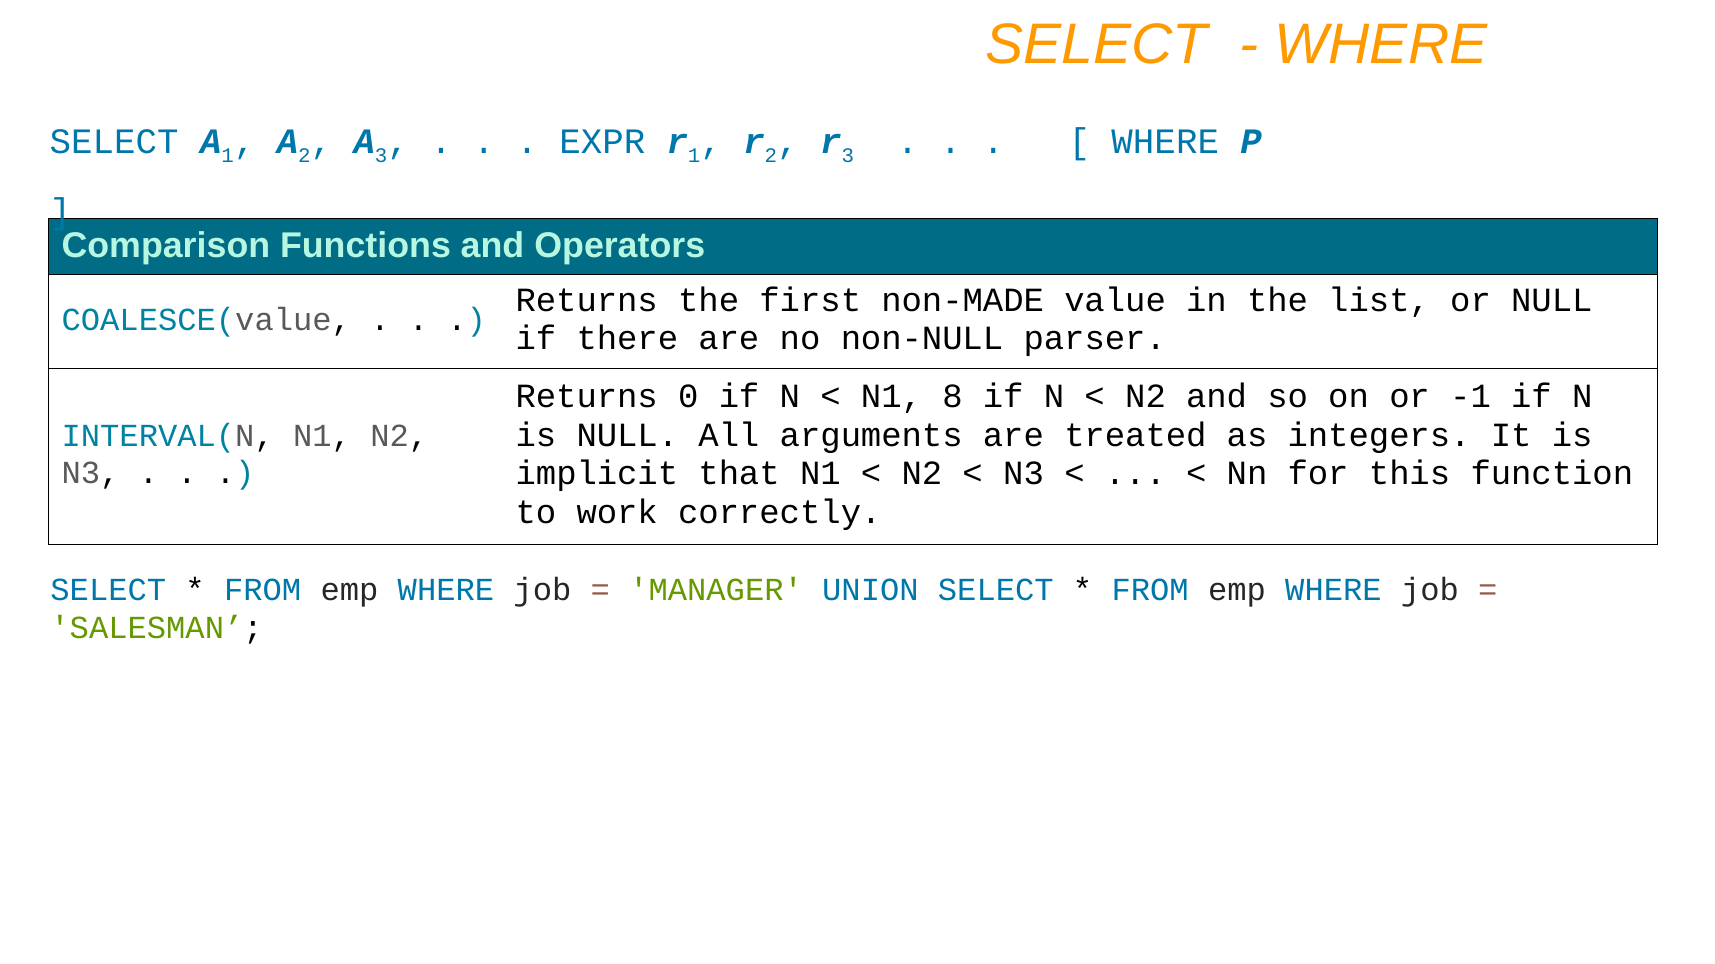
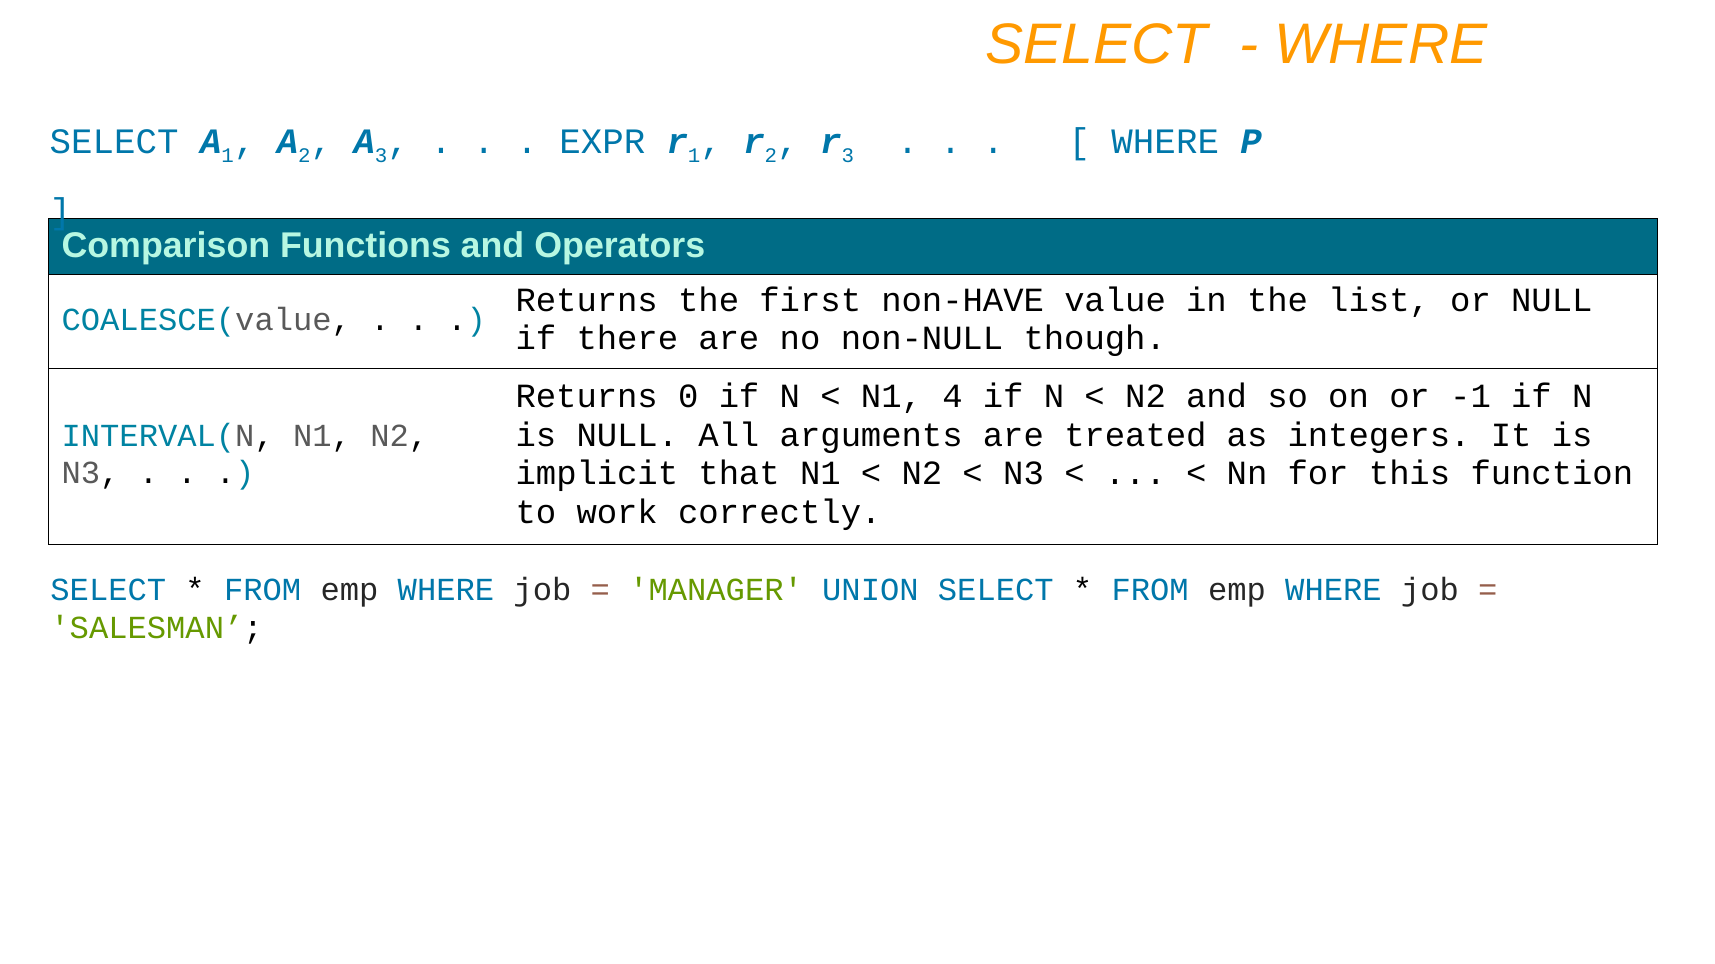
non-MADE: non-MADE -> non-HAVE
parser: parser -> though
8: 8 -> 4
